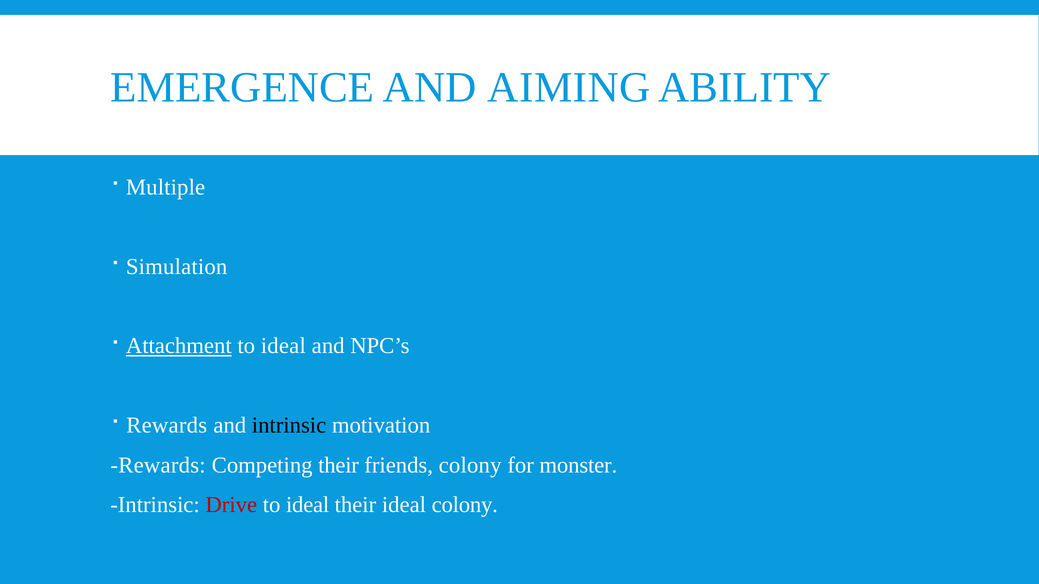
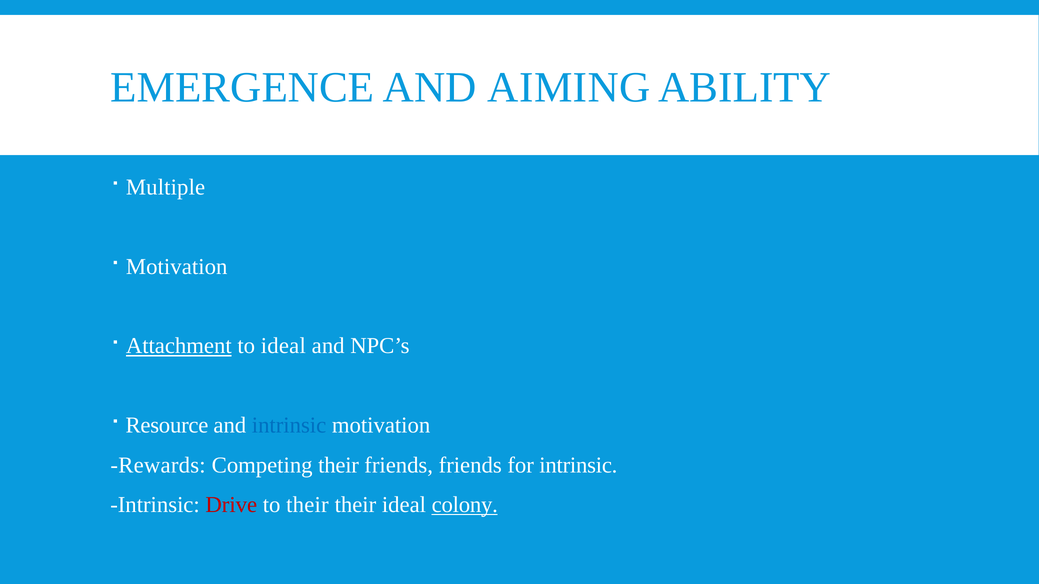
Simulation at (177, 267): Simulation -> Motivation
Rewards at (167, 426): Rewards -> Resource
intrinsic at (289, 426) colour: black -> blue
friends colony: colony -> friends
for monster: monster -> intrinsic
ideal at (308, 505): ideal -> their
colony at (465, 505) underline: none -> present
